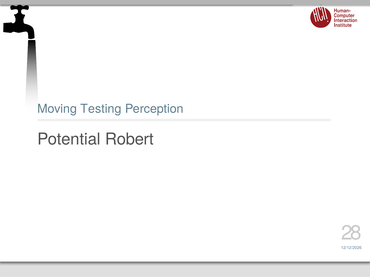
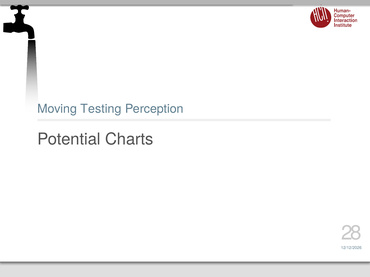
Robert: Robert -> Charts
